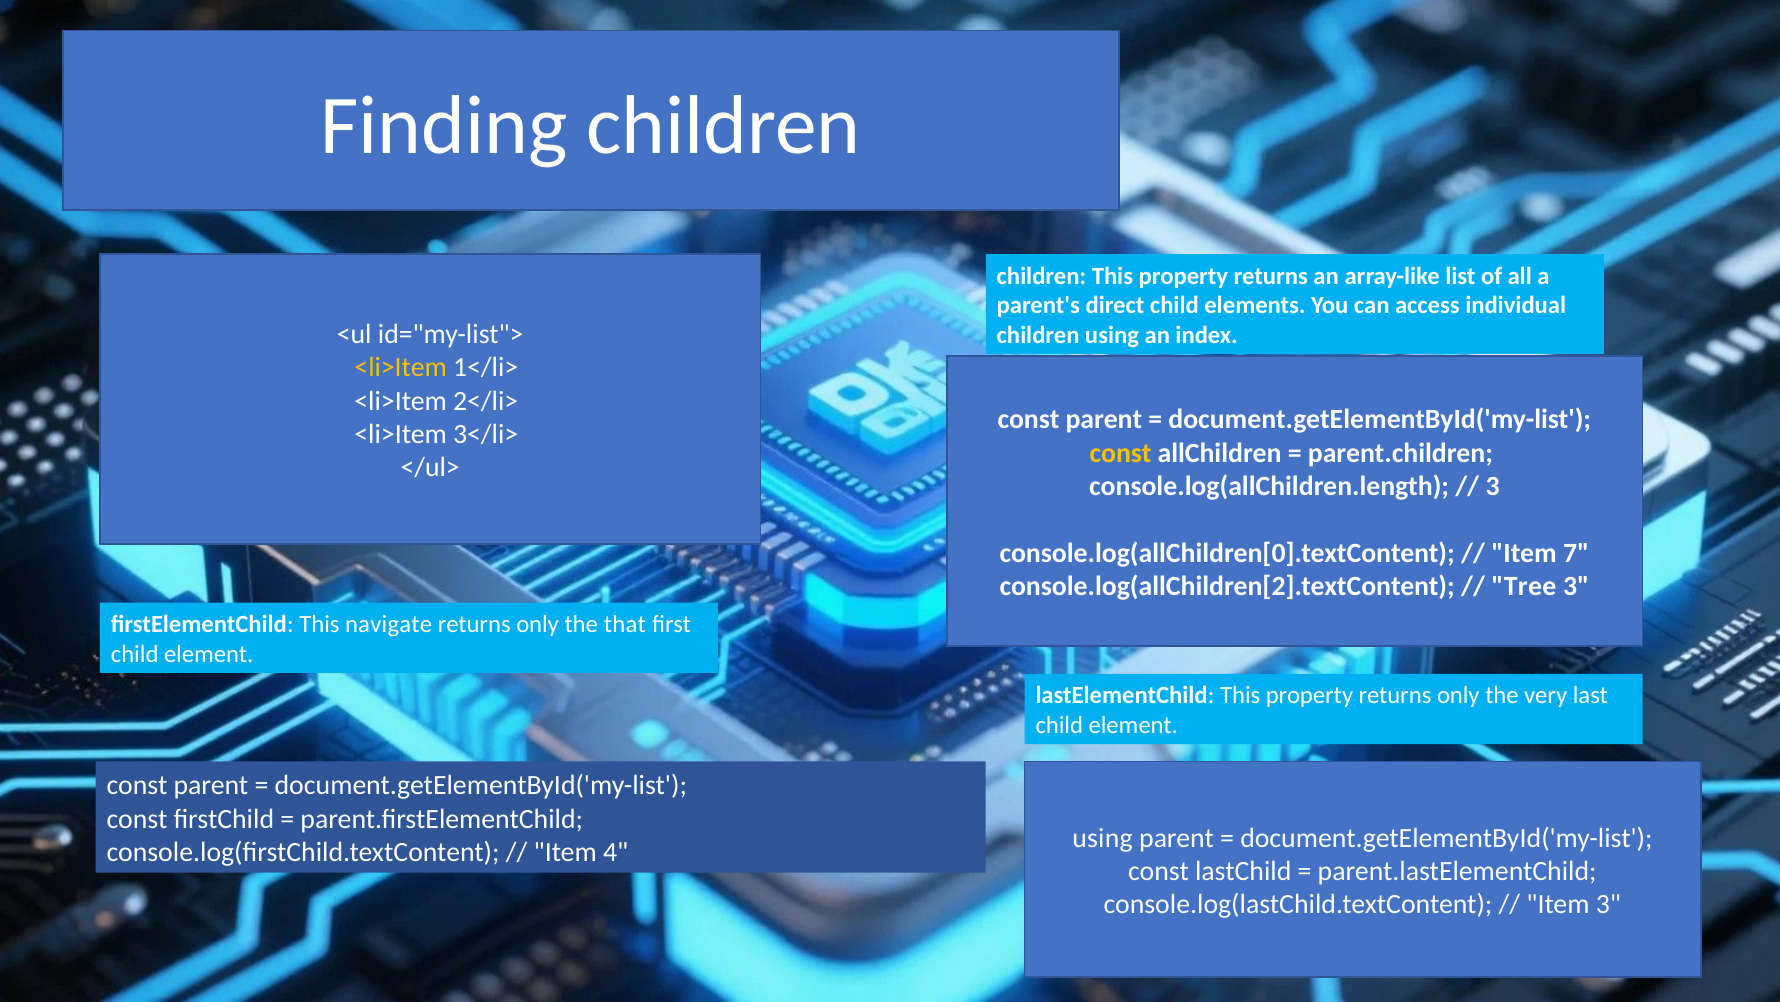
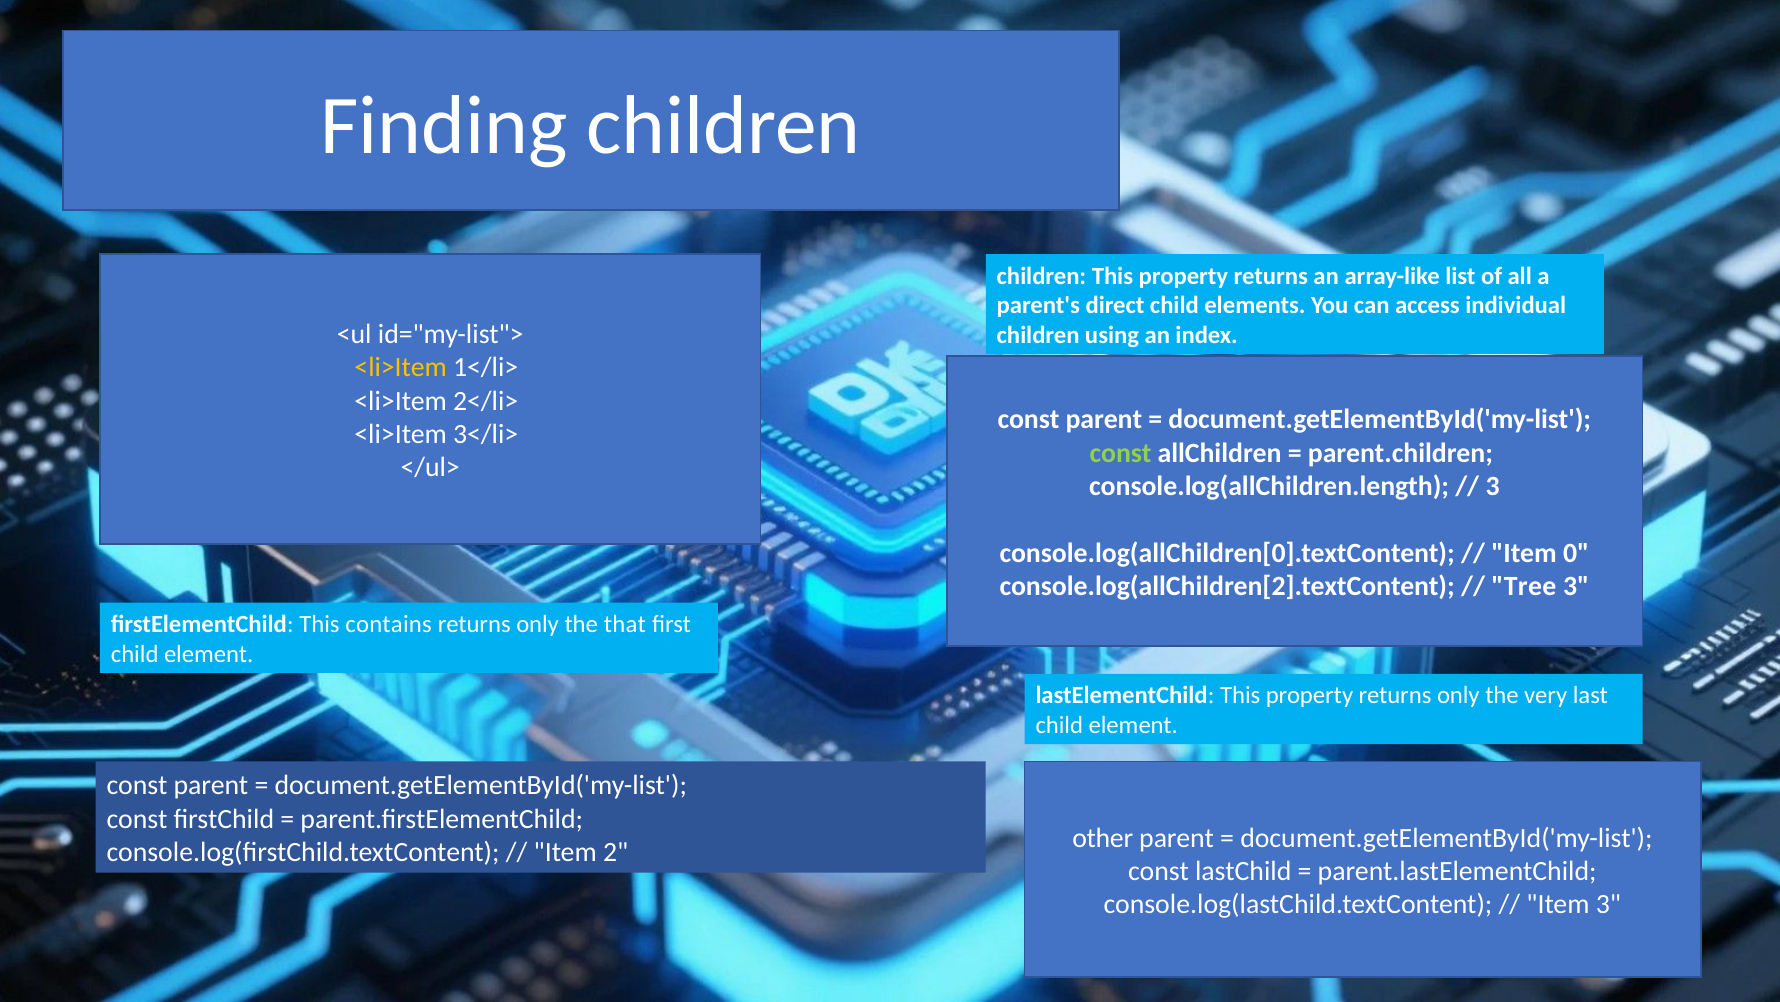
const at (1121, 453) colour: yellow -> light green
7: 7 -> 0
navigate: navigate -> contains
using at (1102, 837): using -> other
4: 4 -> 2
